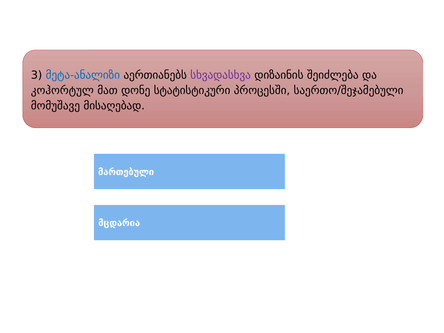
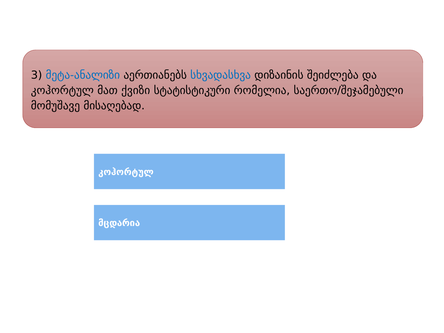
სხვადასხვა colour: purple -> blue
დონე: დონე -> ქვიზი
პროცესში: პროცესში -> რომელია
მართებული at (126, 172): მართებული -> კოჰორტულ
